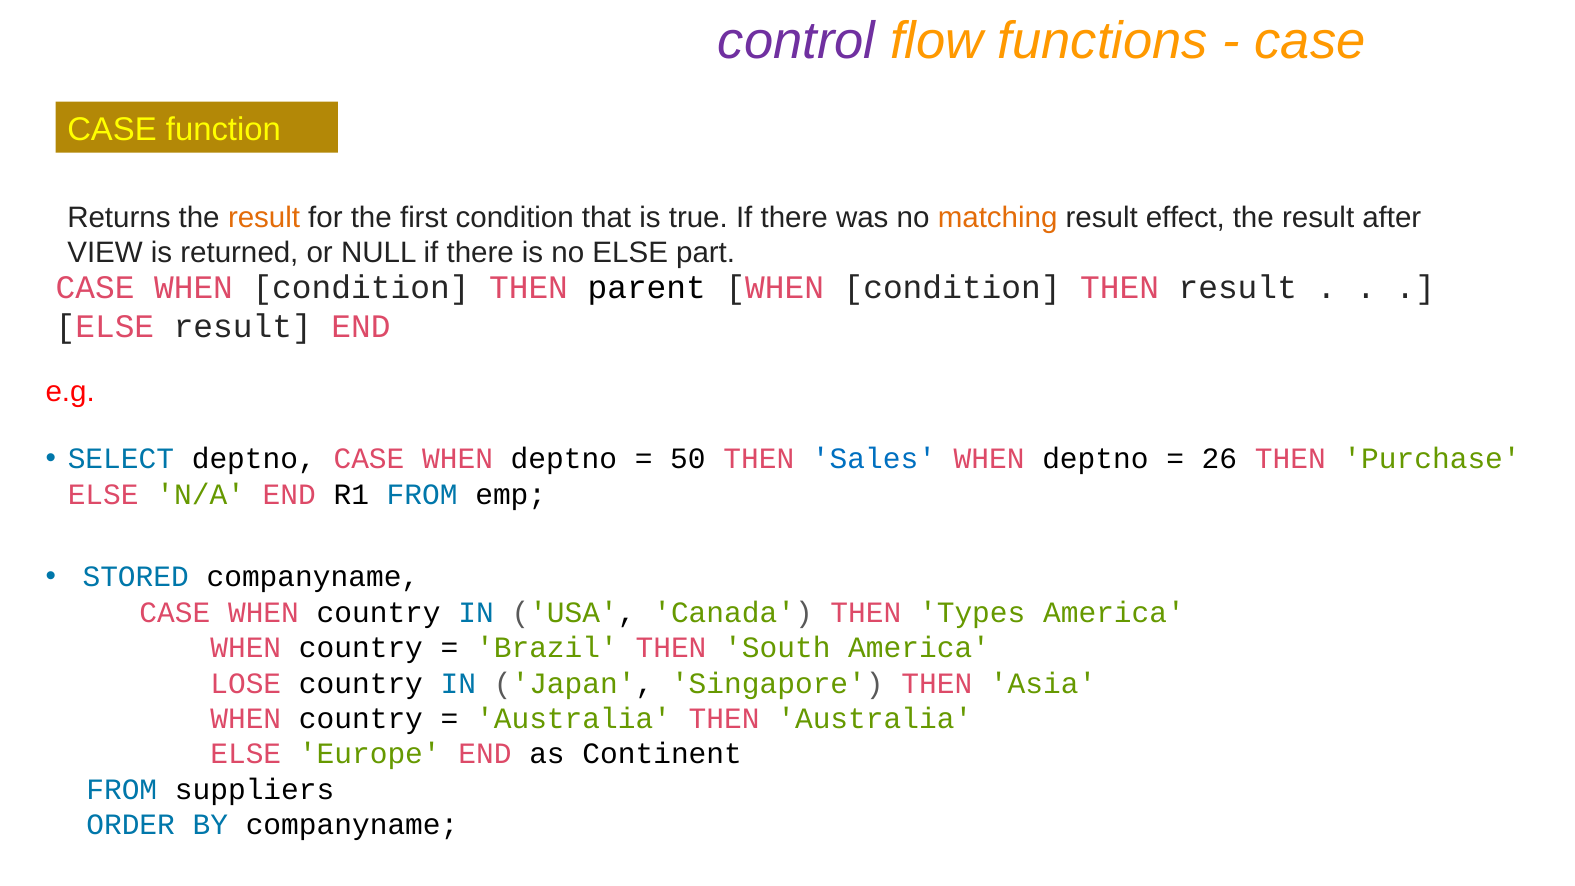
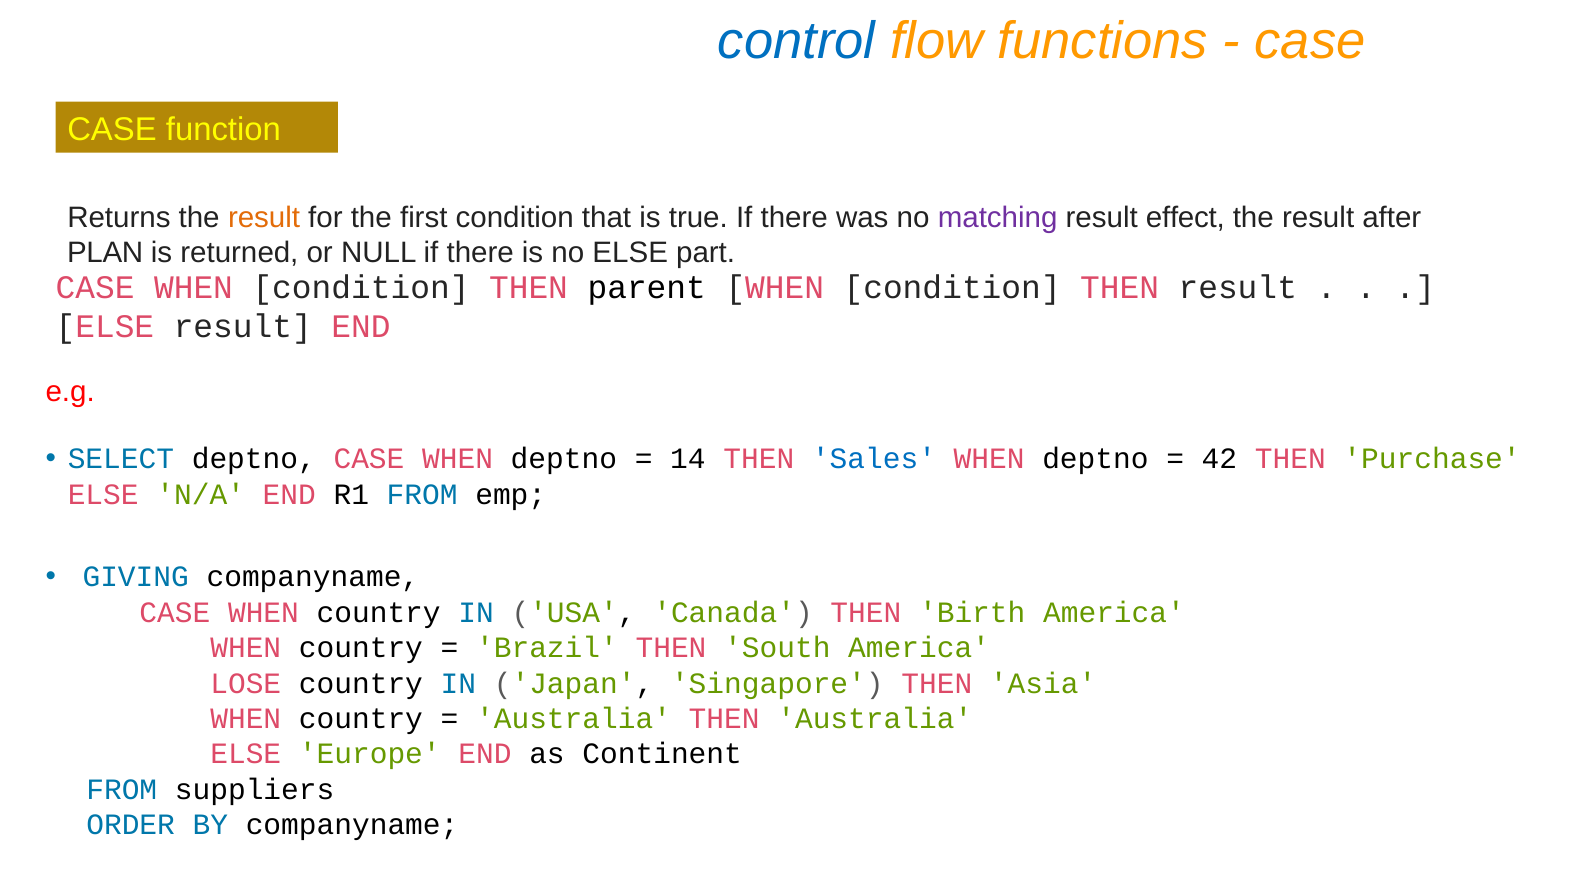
control colour: purple -> blue
matching colour: orange -> purple
VIEW: VIEW -> PLAN
50: 50 -> 14
26: 26 -> 42
STORED: STORED -> GIVING
Types: Types -> Birth
